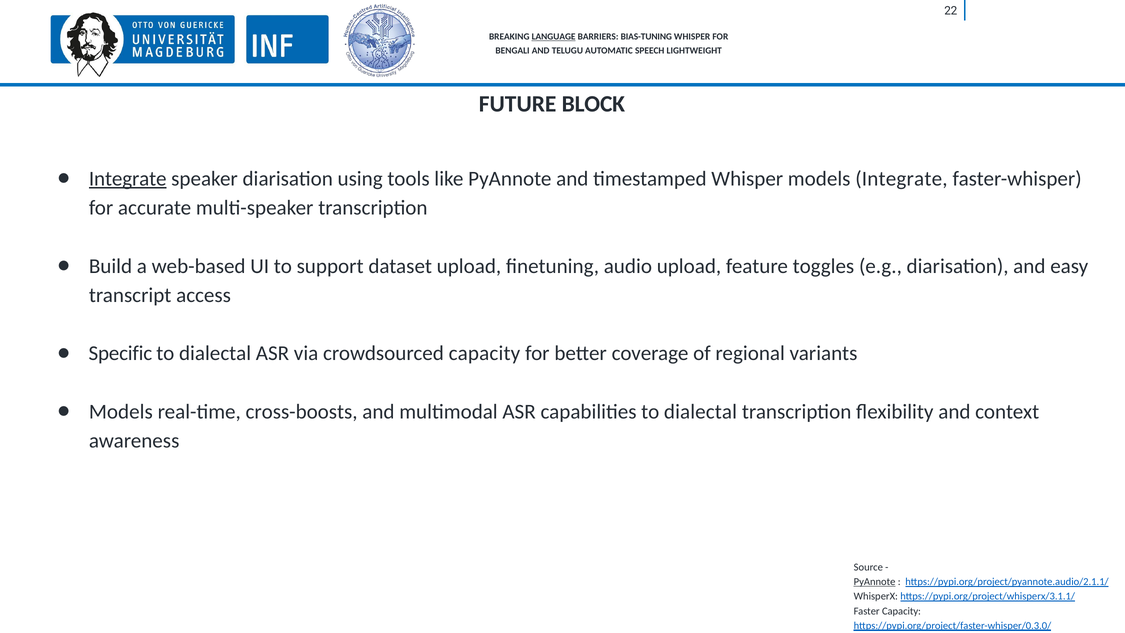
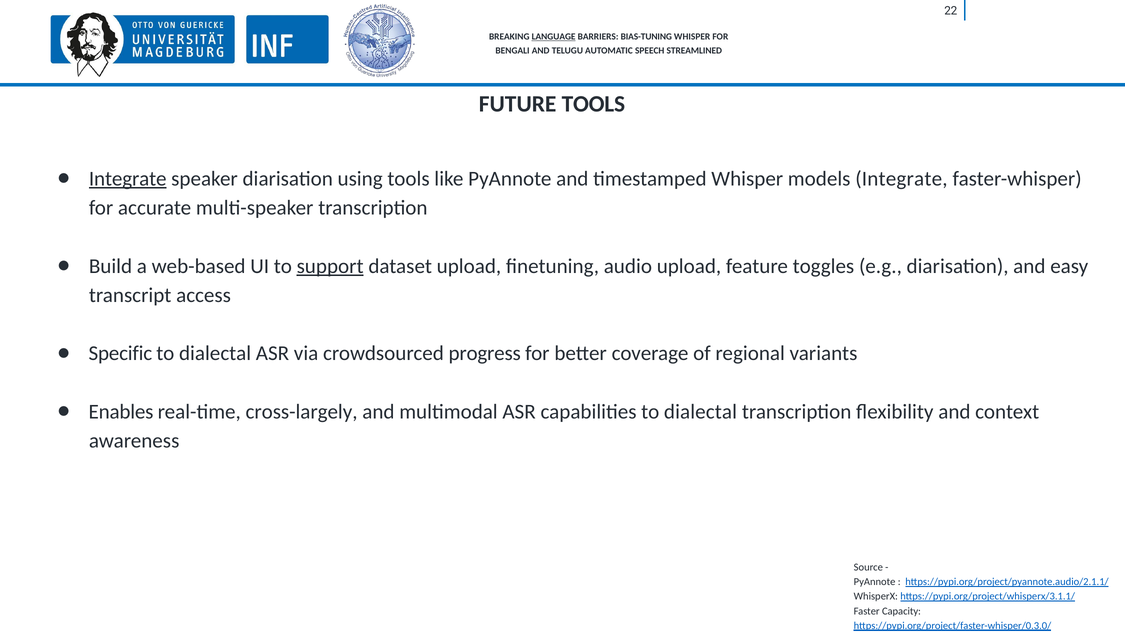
LIGHTWEIGHT: LIGHTWEIGHT -> STREAMLINED
FUTURE BLOCK: BLOCK -> TOOLS
support underline: none -> present
crowdsourced capacity: capacity -> progress
Models at (121, 412): Models -> Enables
cross-boosts: cross-boosts -> cross-largely
PyAnnote at (875, 582) underline: present -> none
